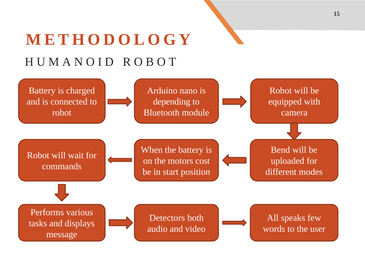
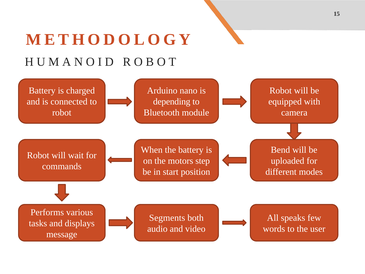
cost: cost -> step
Detectors: Detectors -> Segments
